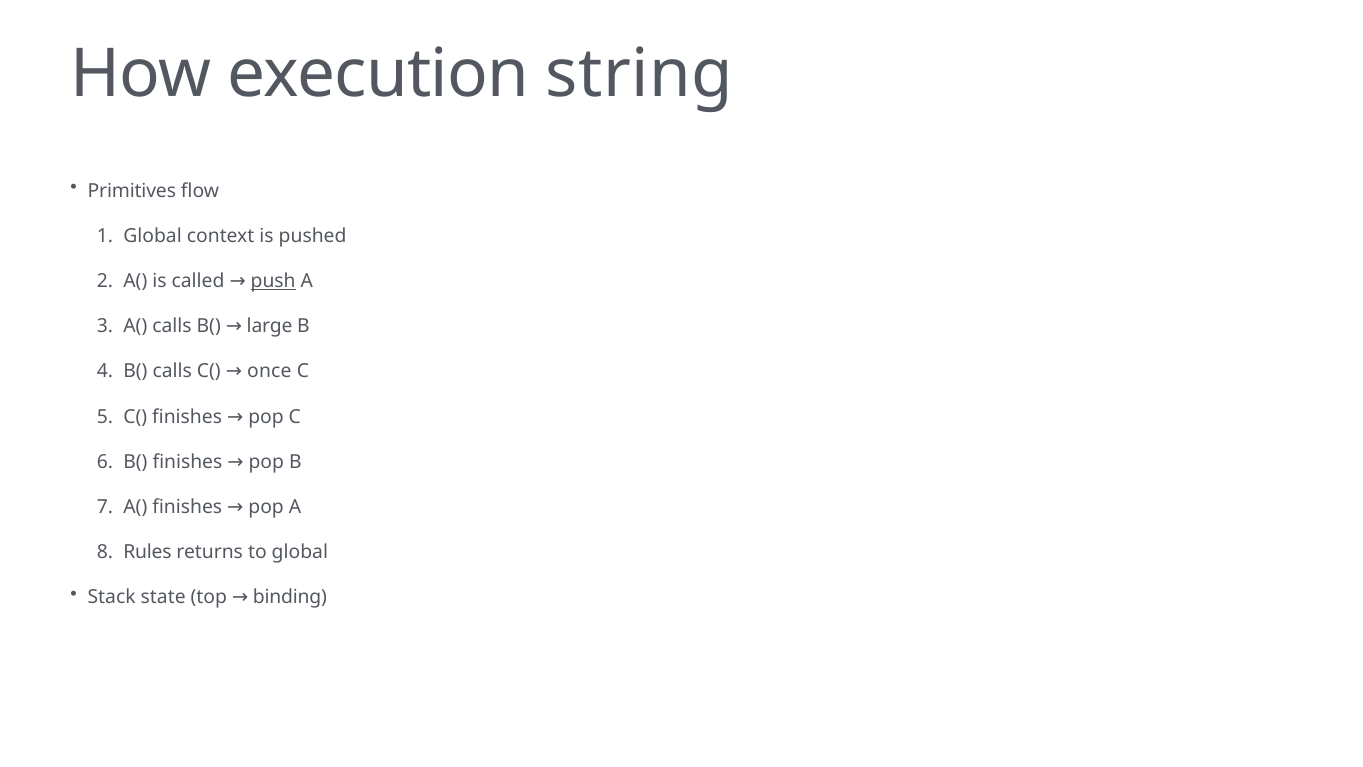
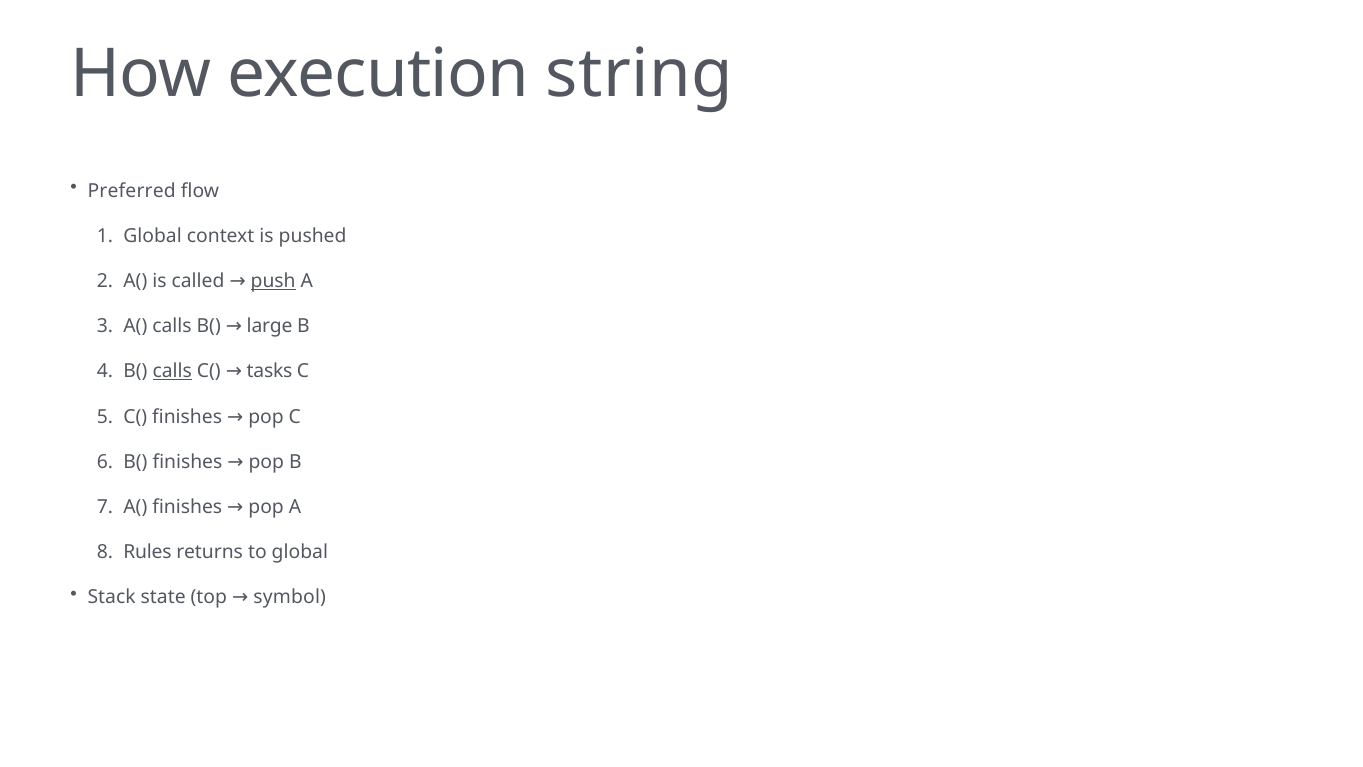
Primitives: Primitives -> Preferred
calls at (172, 371) underline: none -> present
once: once -> tasks
binding: binding -> symbol
